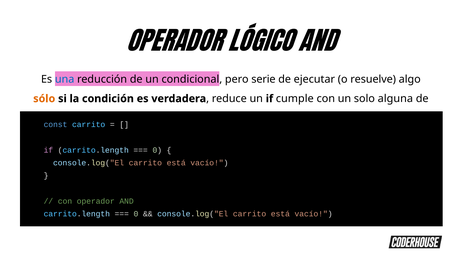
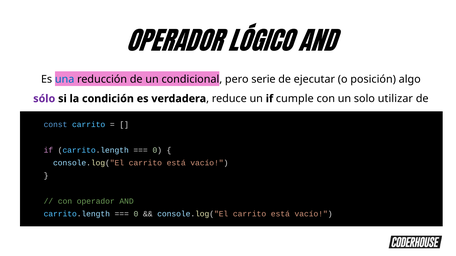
resuelve: resuelve -> posición
sólo colour: orange -> purple
alguna: alguna -> utilizar
